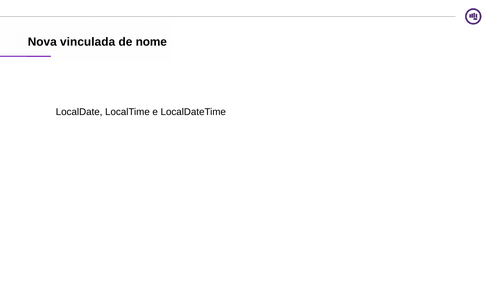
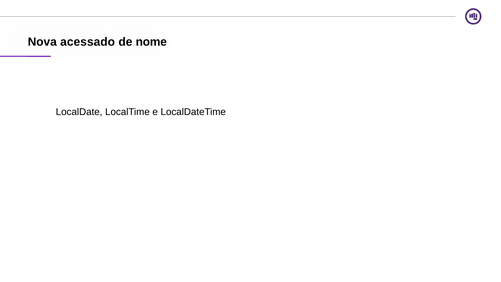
vinculada: vinculada -> acessado
